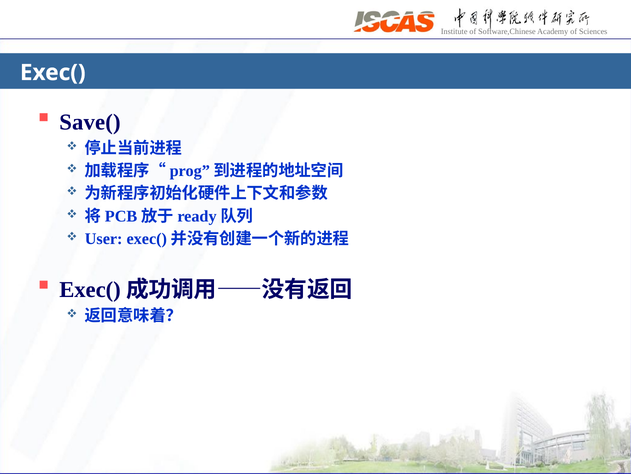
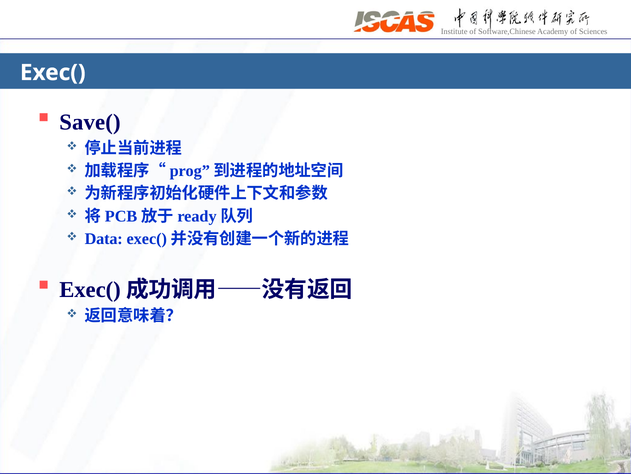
User: User -> Data
